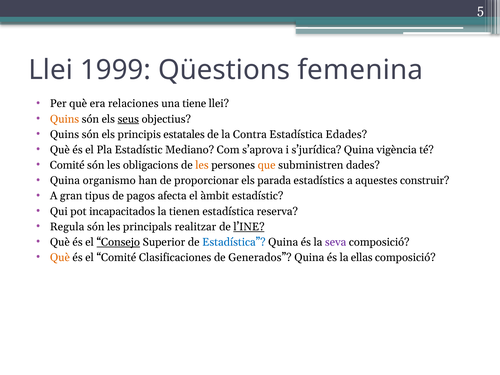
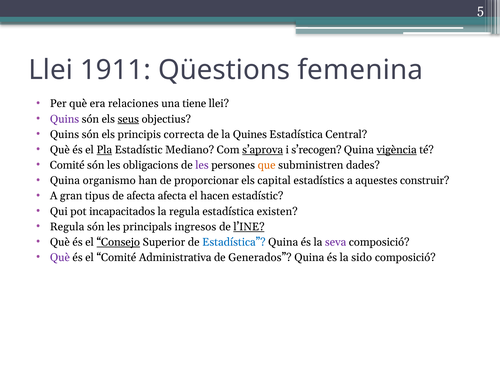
1999: 1999 -> 1911
Quins at (65, 119) colour: orange -> purple
estatales: estatales -> correcta
Contra: Contra -> Quines
Edades: Edades -> Central
Pla underline: none -> present
s’aprova underline: none -> present
s’jurídica: s’jurídica -> s’recogen
vigència underline: none -> present
les at (202, 165) colour: orange -> purple
parada: parada -> capital
de pagos: pagos -> afecta
àmbit: àmbit -> hacen
la tienen: tienen -> regula
reserva: reserva -> existen
realitzar: realitzar -> ingresos
Què at (60, 258) colour: orange -> purple
Clasificaciones: Clasificaciones -> Administrativa
ellas: ellas -> sido
